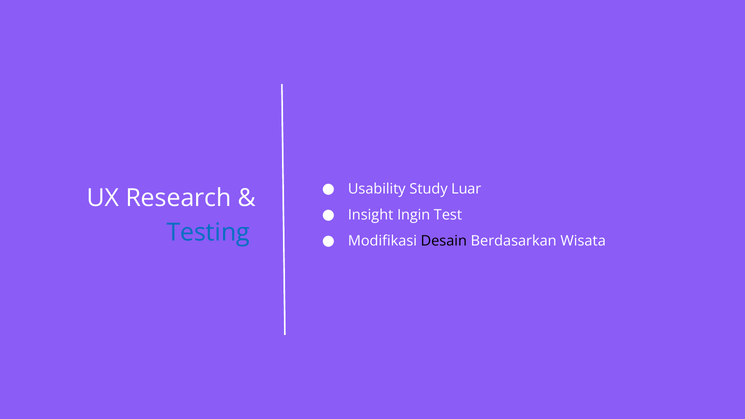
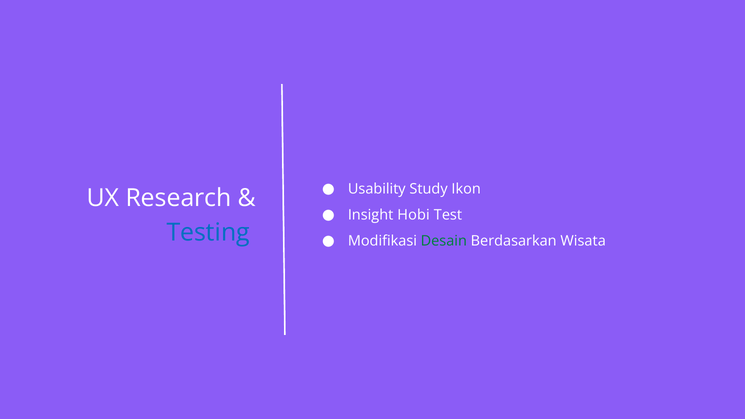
Luar: Luar -> Ikon
Ingin: Ingin -> Hobi
Desain colour: black -> green
